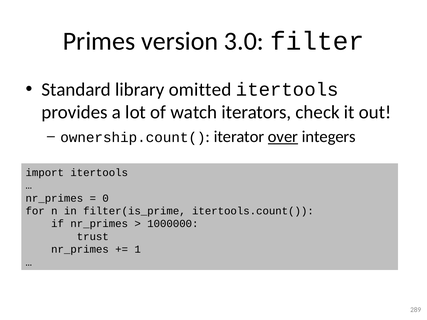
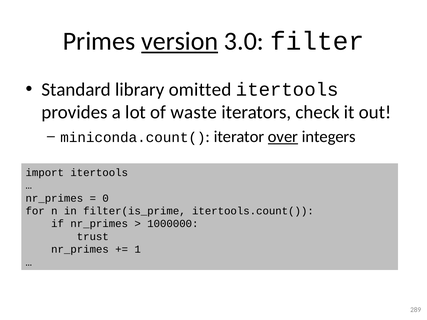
version underline: none -> present
watch: watch -> waste
ownership.count(: ownership.count( -> miniconda.count(
